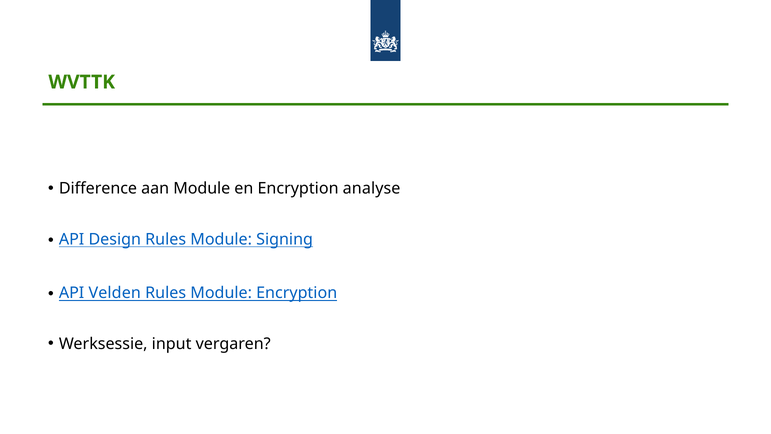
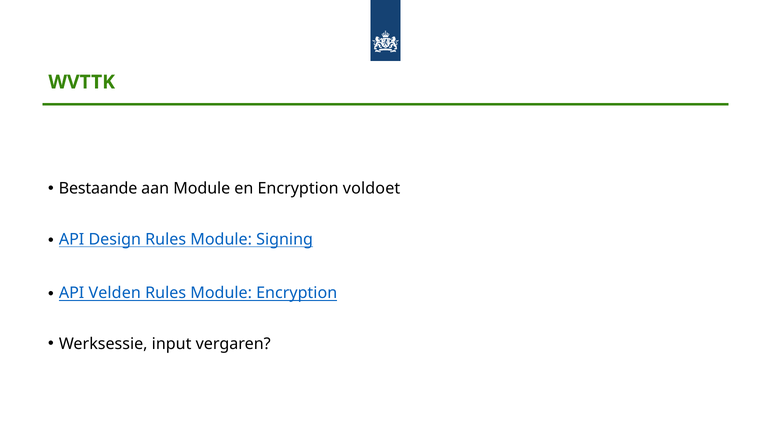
Difference: Difference -> Bestaande
analyse: analyse -> voldoet
